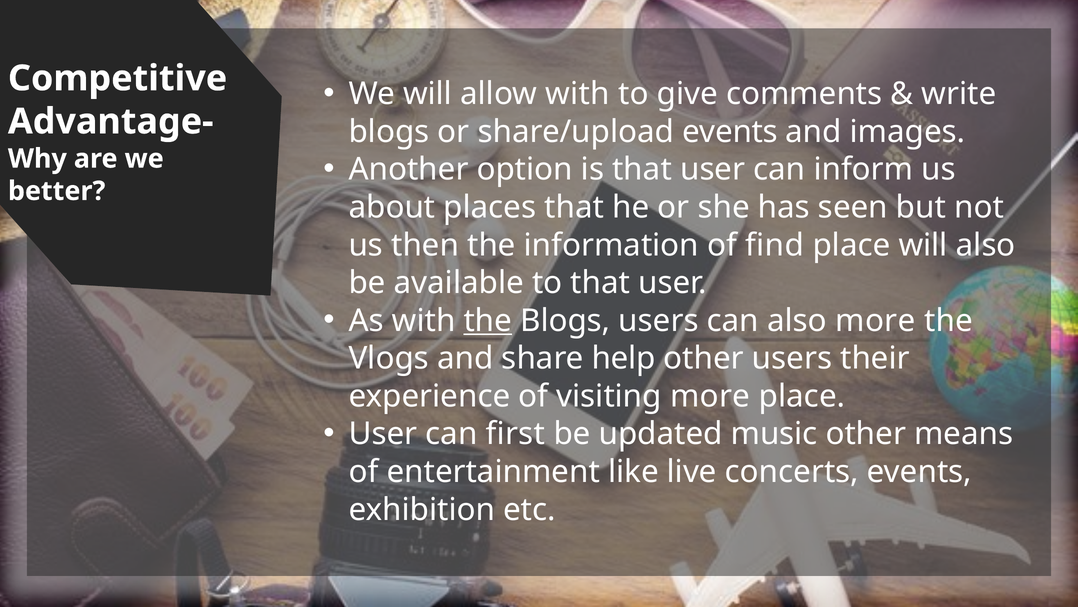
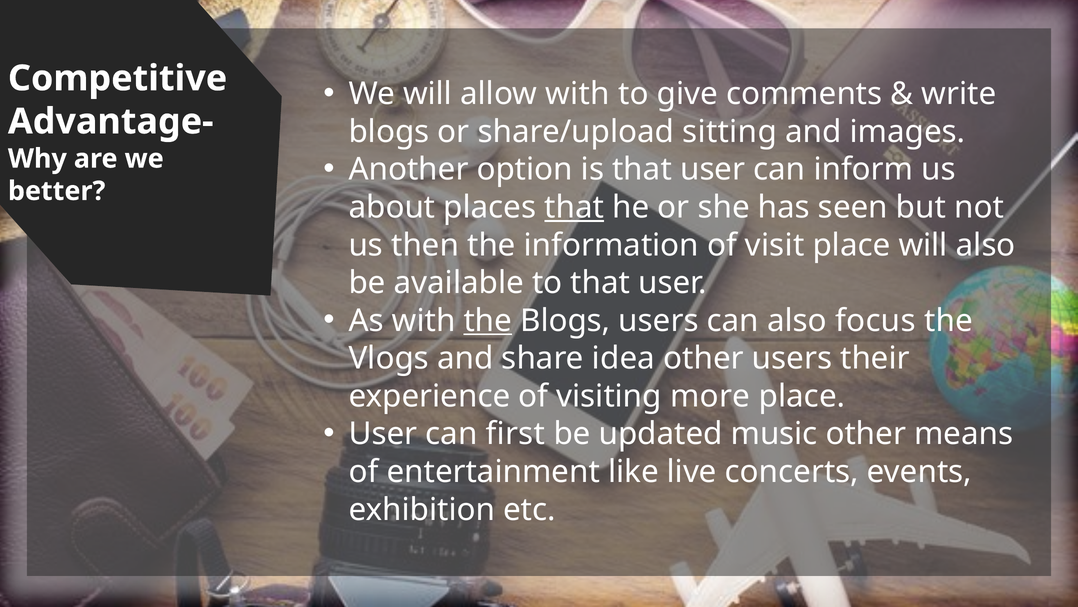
share/upload events: events -> sitting
that at (574, 207) underline: none -> present
find: find -> visit
also more: more -> focus
help: help -> idea
